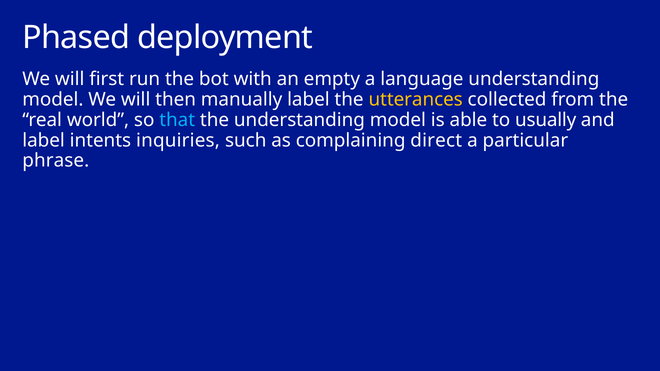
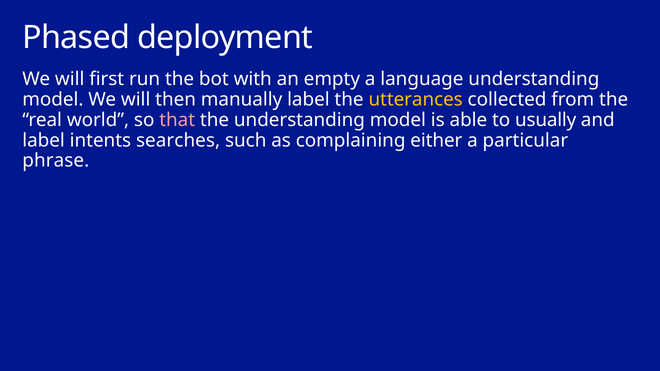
that colour: light blue -> pink
inquiries: inquiries -> searches
direct: direct -> either
